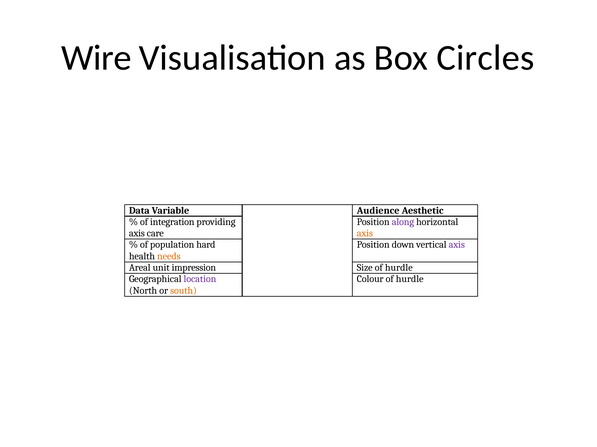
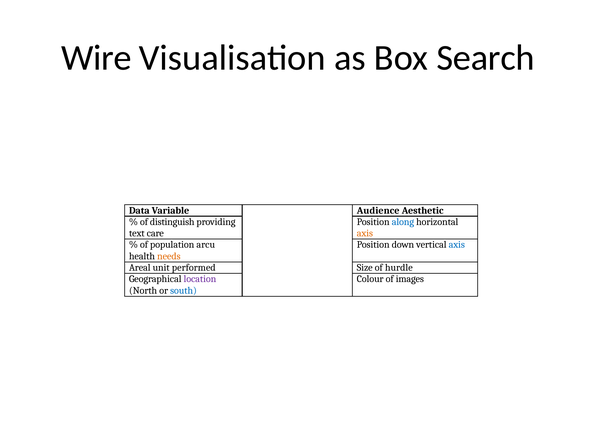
Circles: Circles -> Search
integration: integration -> distinguish
along colour: purple -> blue
axis at (137, 234): axis -> text
hard: hard -> arcu
axis at (457, 245) colour: purple -> blue
impression: impression -> performed
Colour of hurdle: hurdle -> images
south colour: orange -> blue
